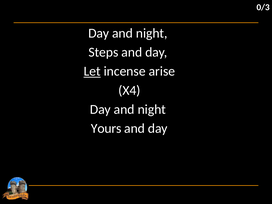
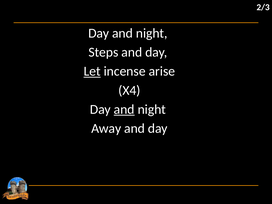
0/3: 0/3 -> 2/3
and at (124, 109) underline: none -> present
Yours: Yours -> Away
